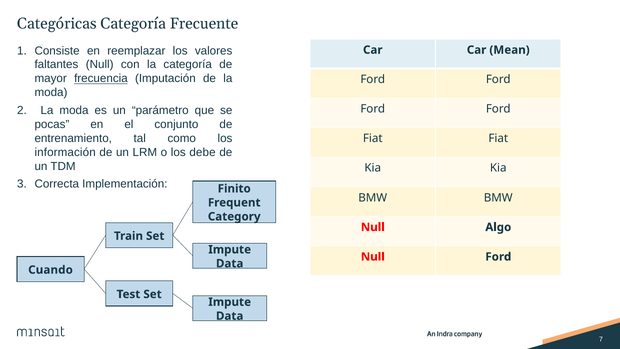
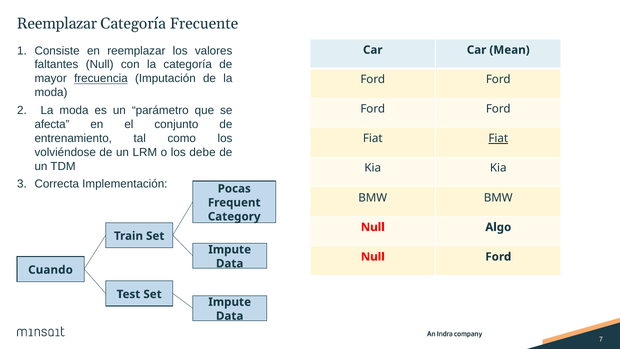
Categóricas at (57, 24): Categóricas -> Reemplazar
pocas: pocas -> afecta
Fiat at (498, 138) underline: none -> present
información: información -> volviéndose
Finito: Finito -> Pocas
